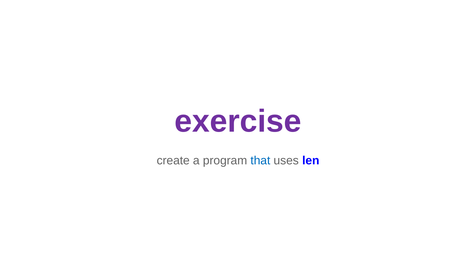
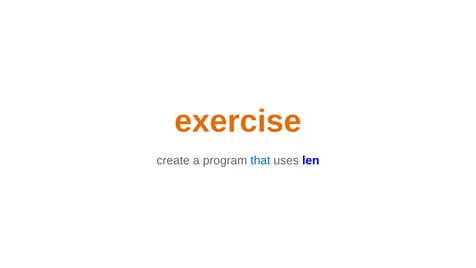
exercise colour: purple -> orange
